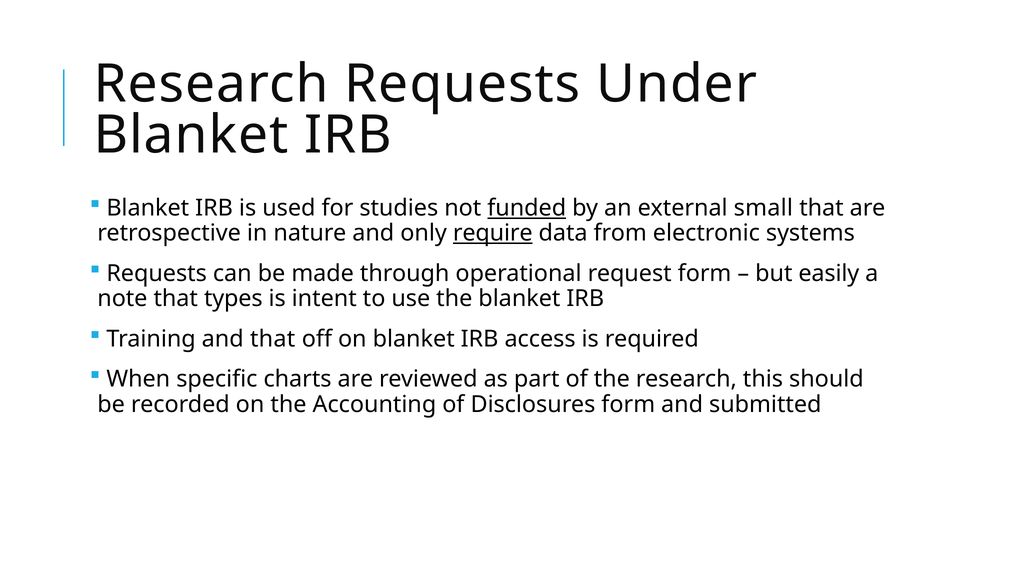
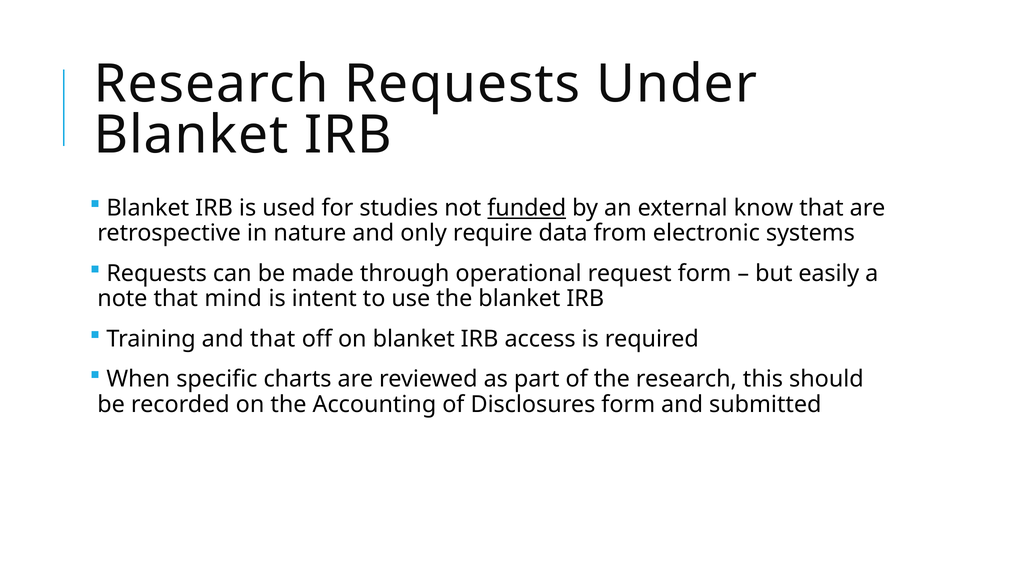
small: small -> know
require underline: present -> none
types: types -> mind
